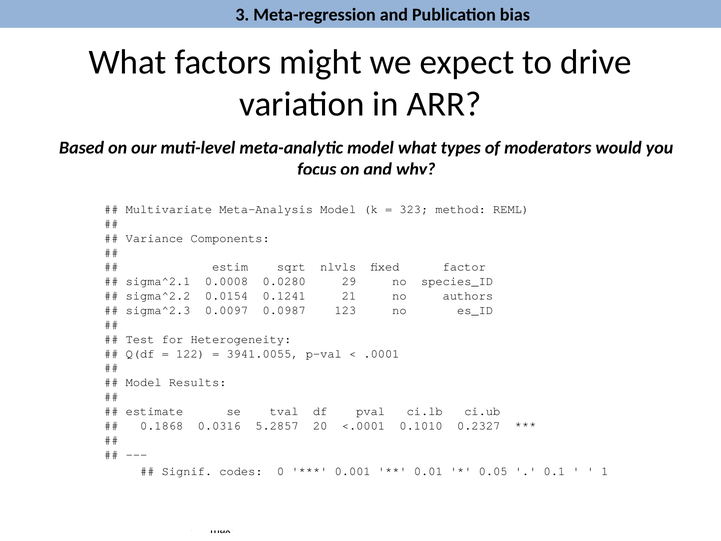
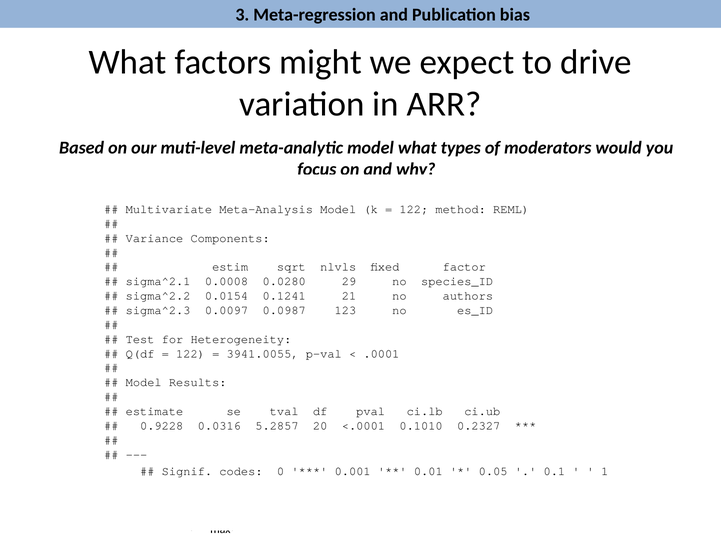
323 at (414, 209): 323 -> 122
0.1868: 0.1868 -> 0.9228
